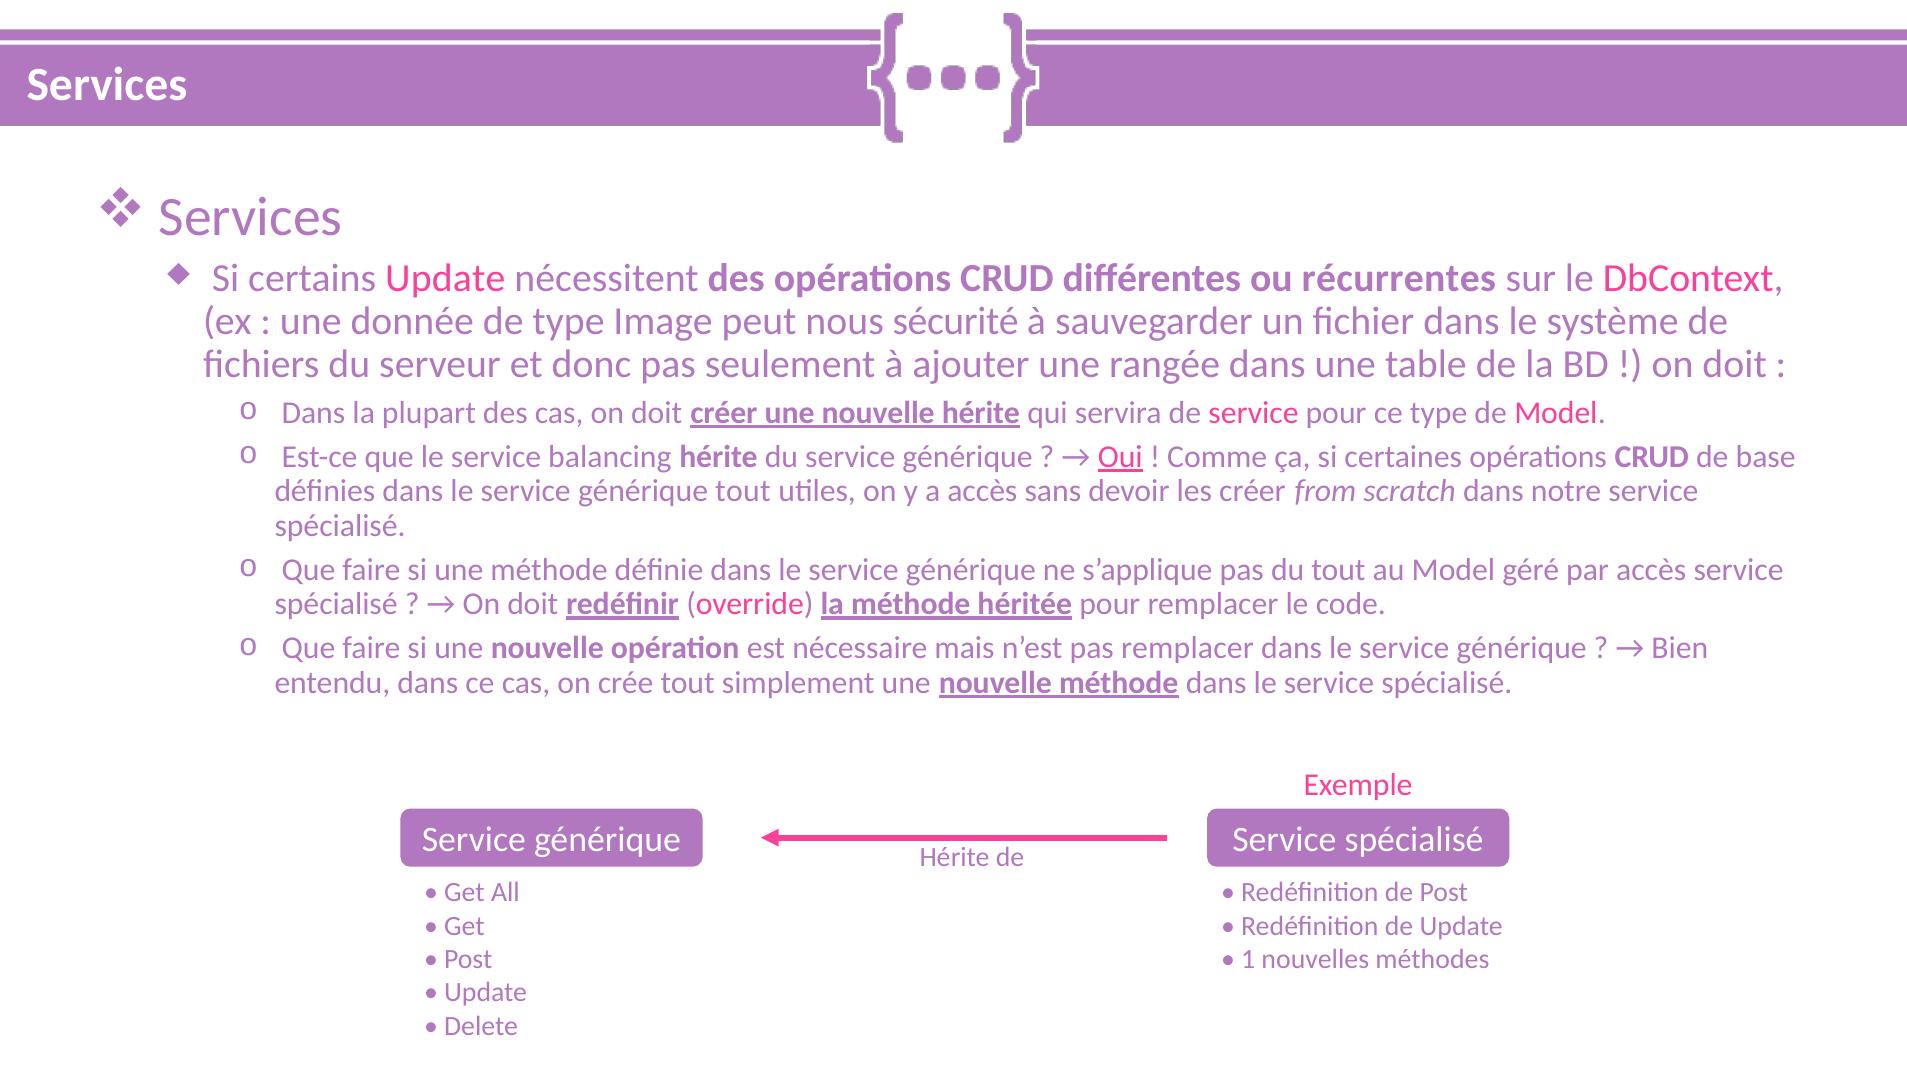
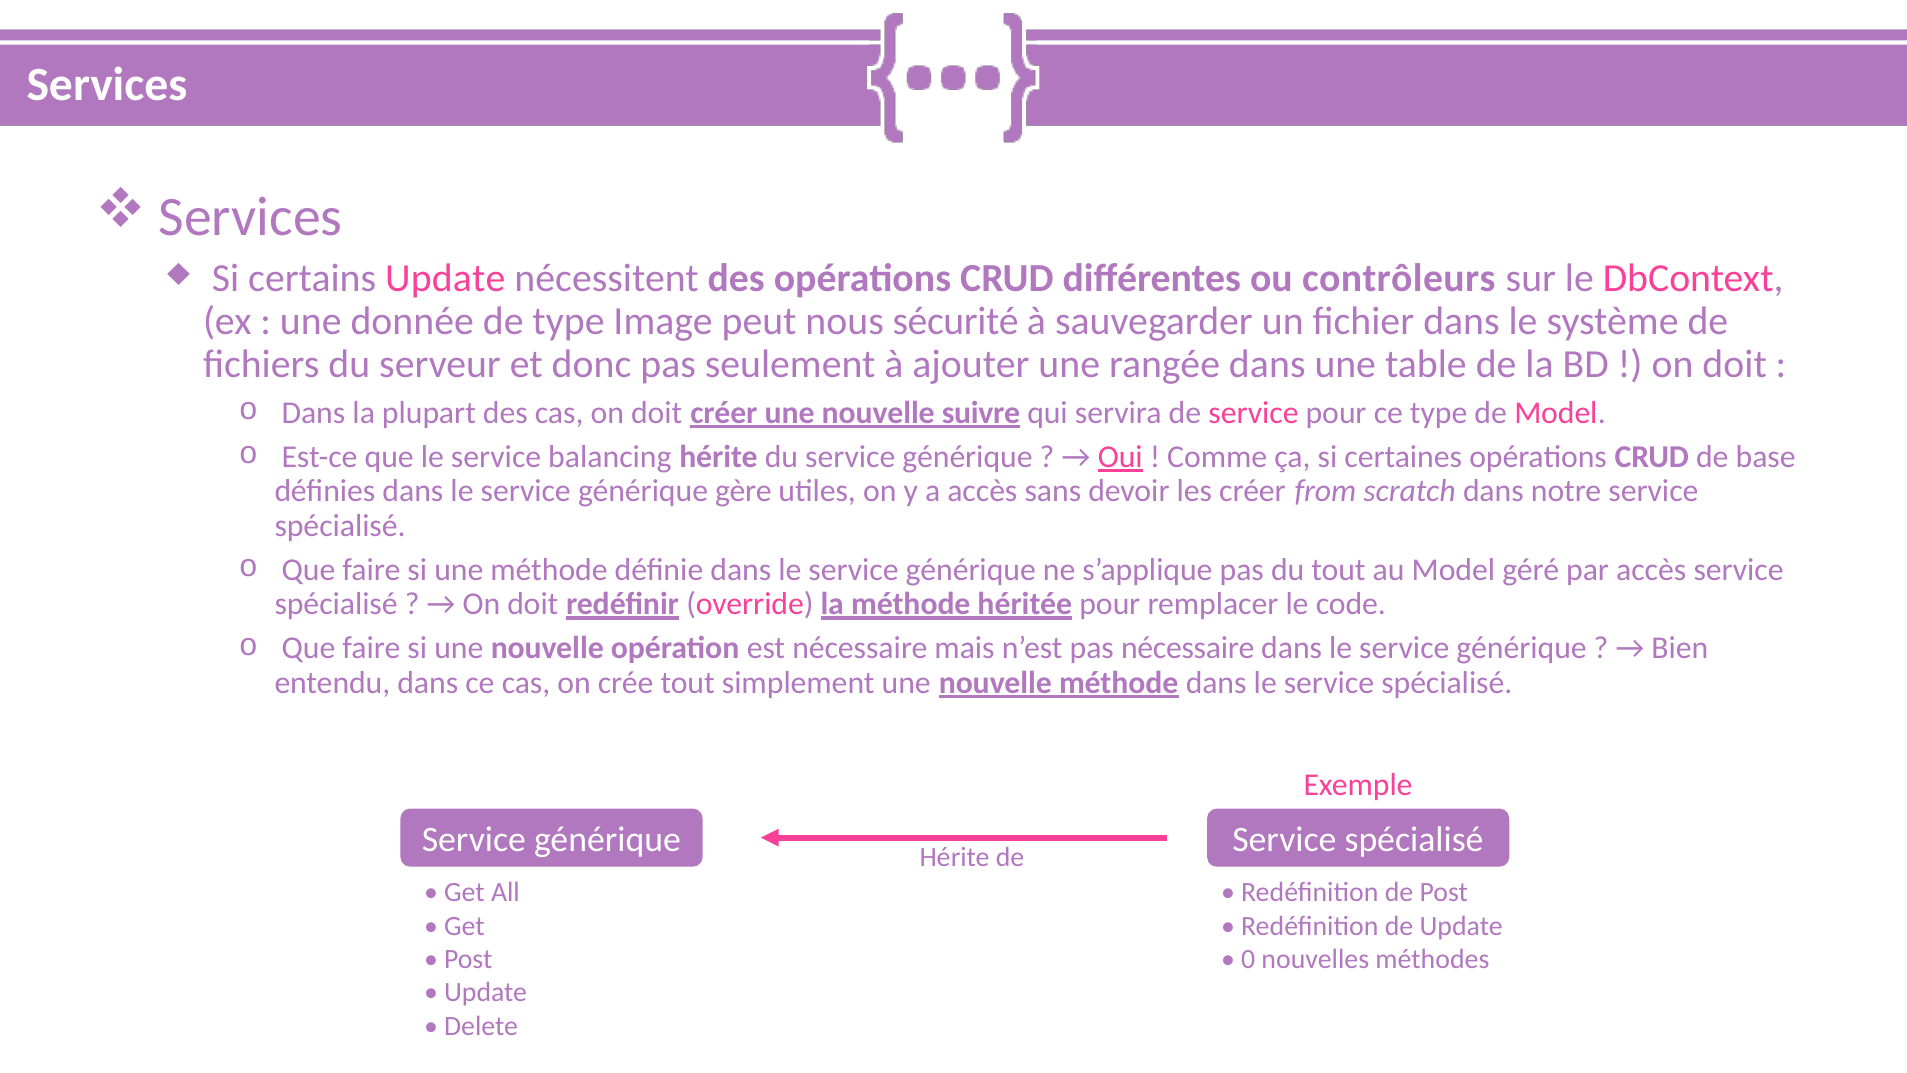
récurrentes: récurrentes -> contrôleurs
nouvelle hérite: hérite -> suivre
générique tout: tout -> gère
pas remplacer: remplacer -> nécessaire
1: 1 -> 0
